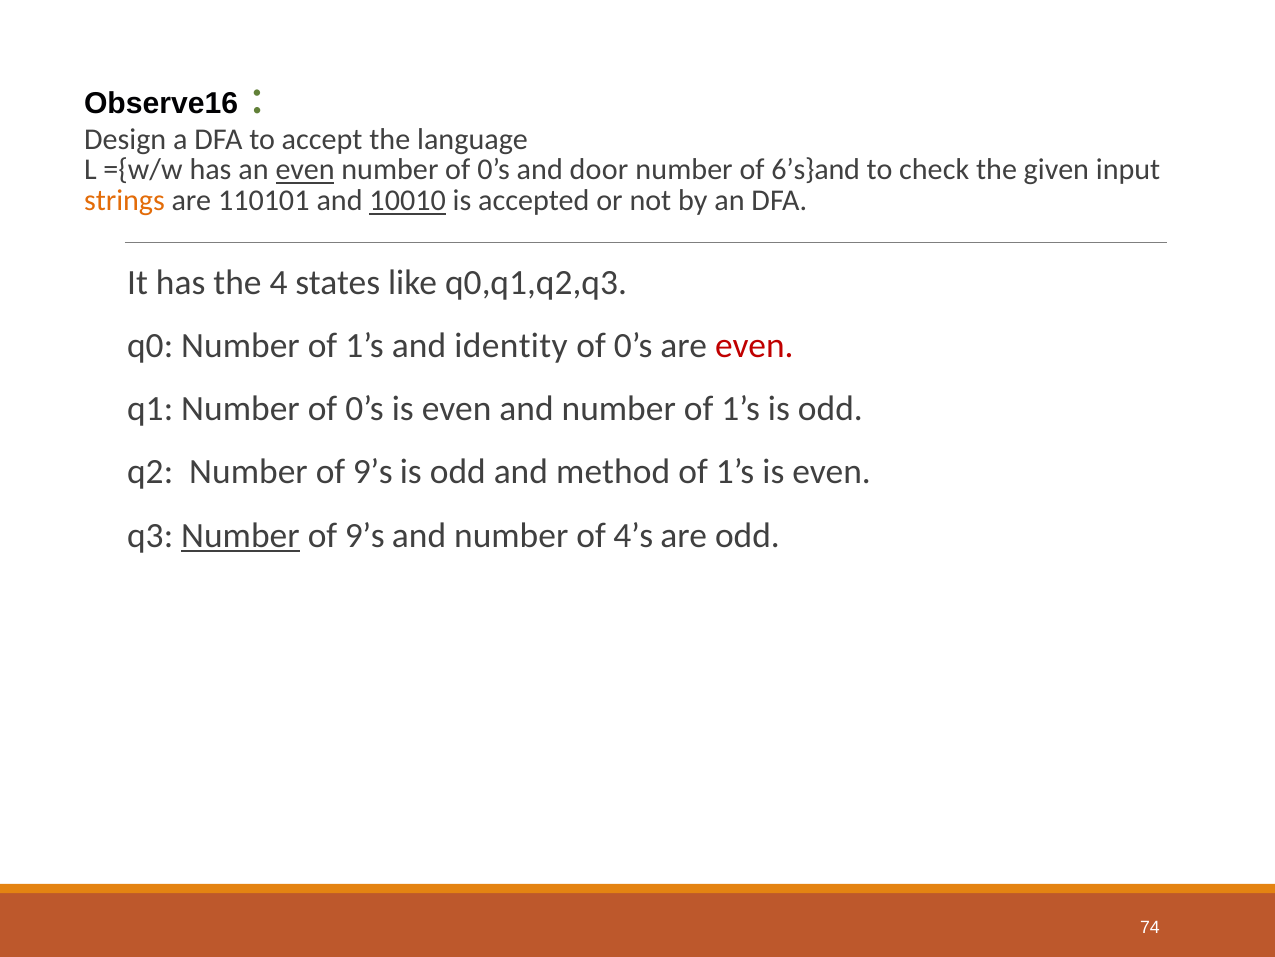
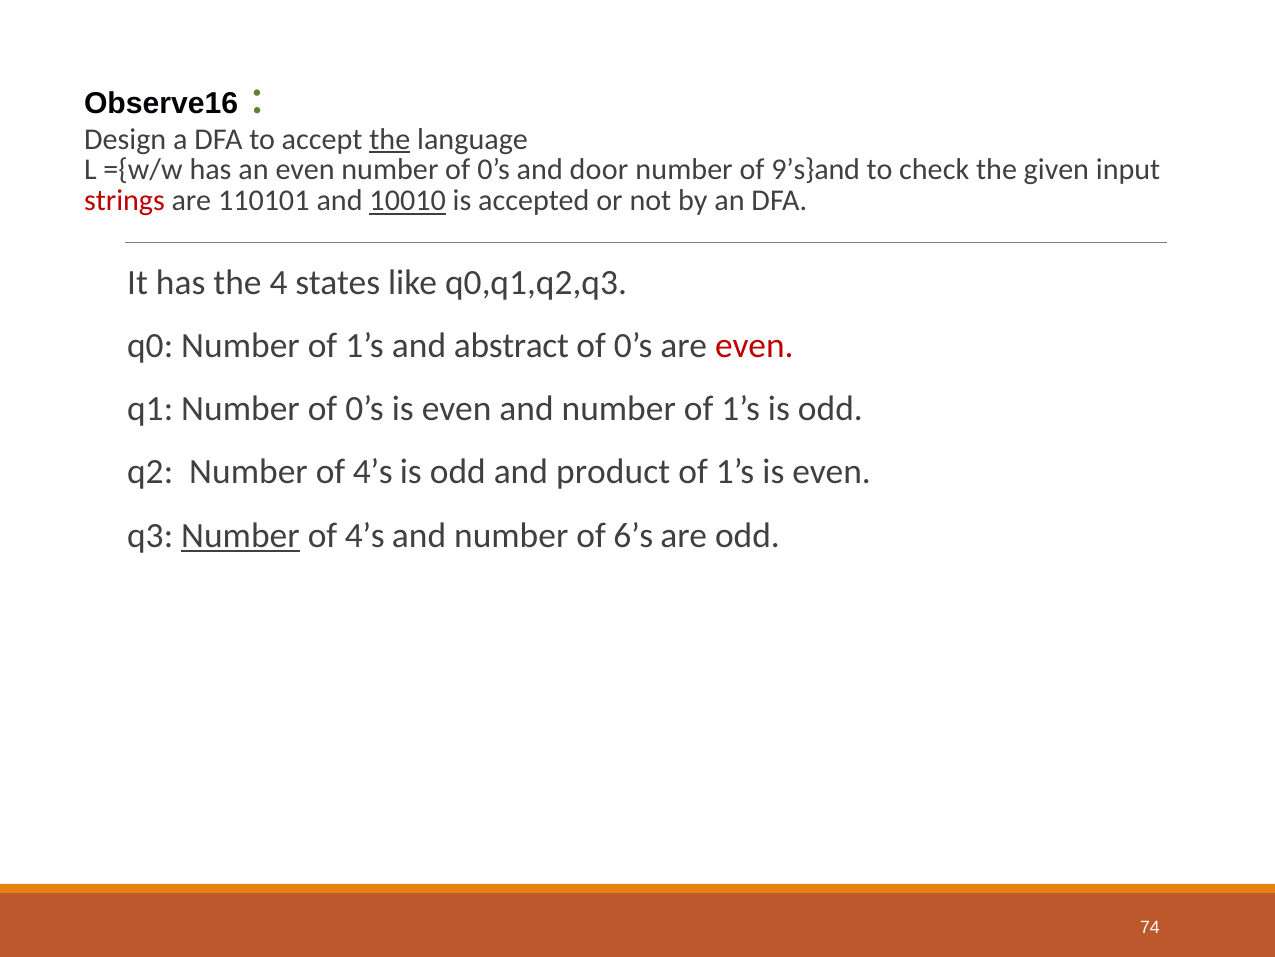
the at (390, 139) underline: none -> present
even at (305, 170) underline: present -> none
6’s}and: 6’s}and -> 9’s}and
strings colour: orange -> red
identity: identity -> abstract
q2 Number of 9’s: 9’s -> 4’s
method: method -> product
9’s at (365, 535): 9’s -> 4’s
4’s: 4’s -> 6’s
